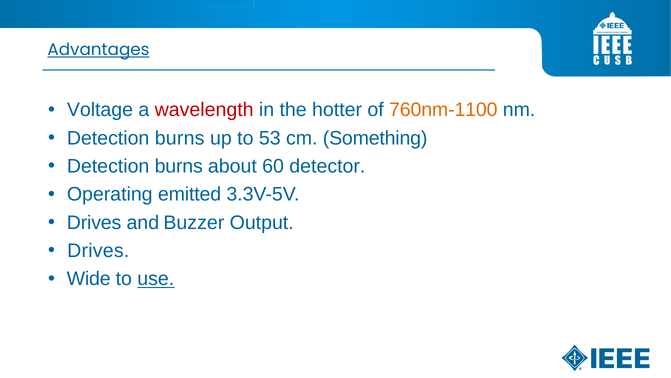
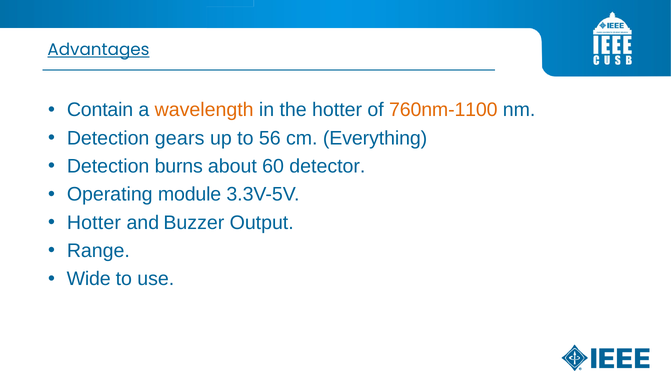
Voltage: Voltage -> Contain
wavelength colour: red -> orange
burns at (180, 138): burns -> gears
53: 53 -> 56
Something: Something -> Everything
emitted: emitted -> module
Drives at (94, 222): Drives -> Hotter
Drives at (98, 250): Drives -> Range
use underline: present -> none
